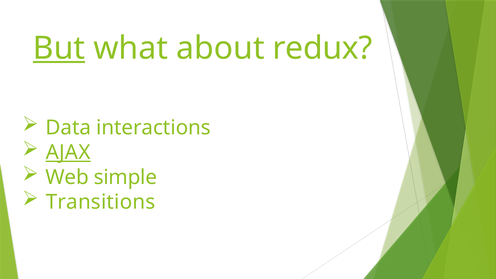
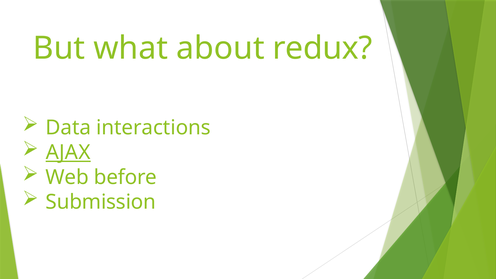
But underline: present -> none
simple: simple -> before
Transitions: Transitions -> Submission
